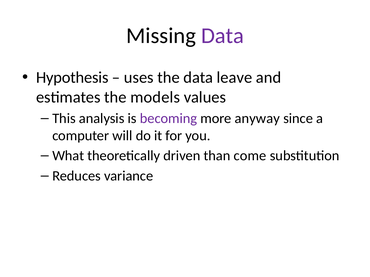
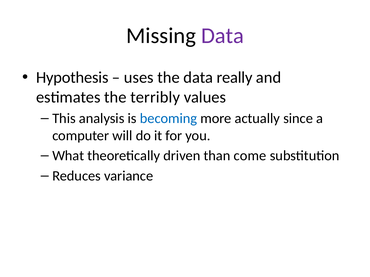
leave: leave -> really
models: models -> terribly
becoming colour: purple -> blue
anyway: anyway -> actually
